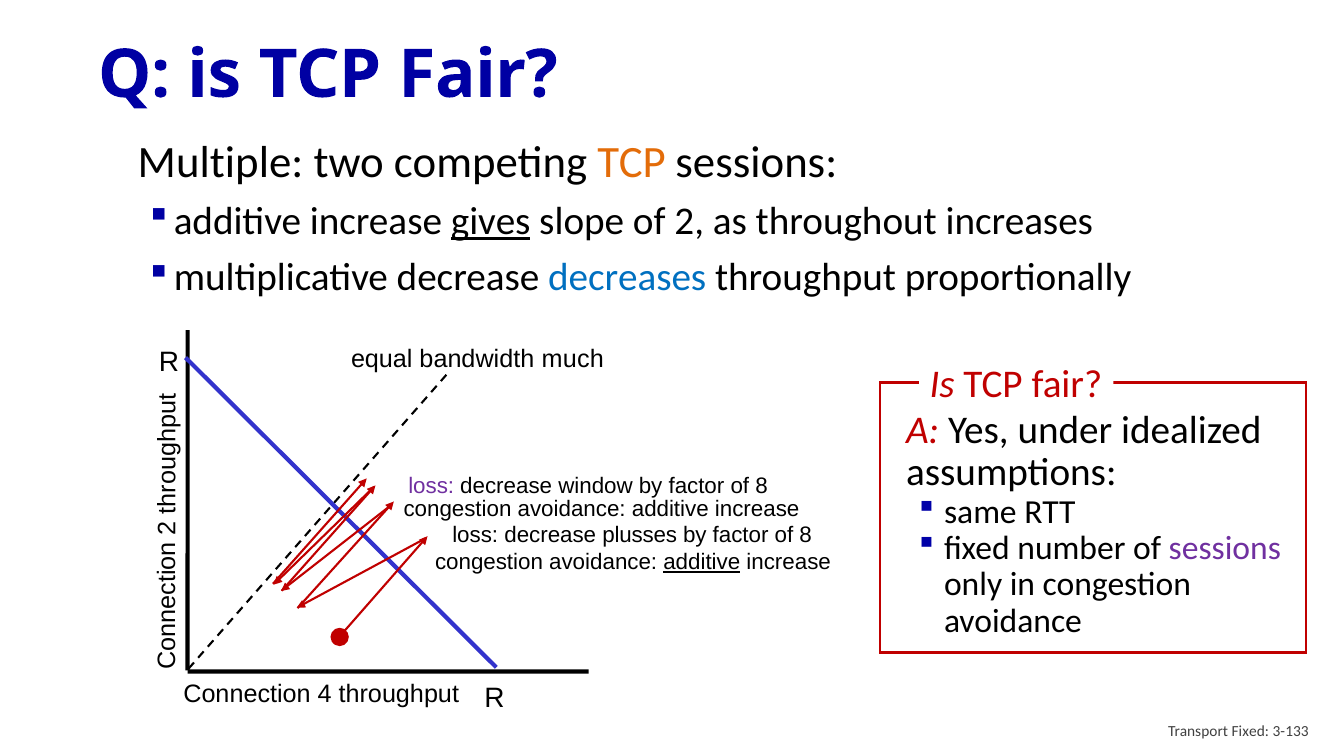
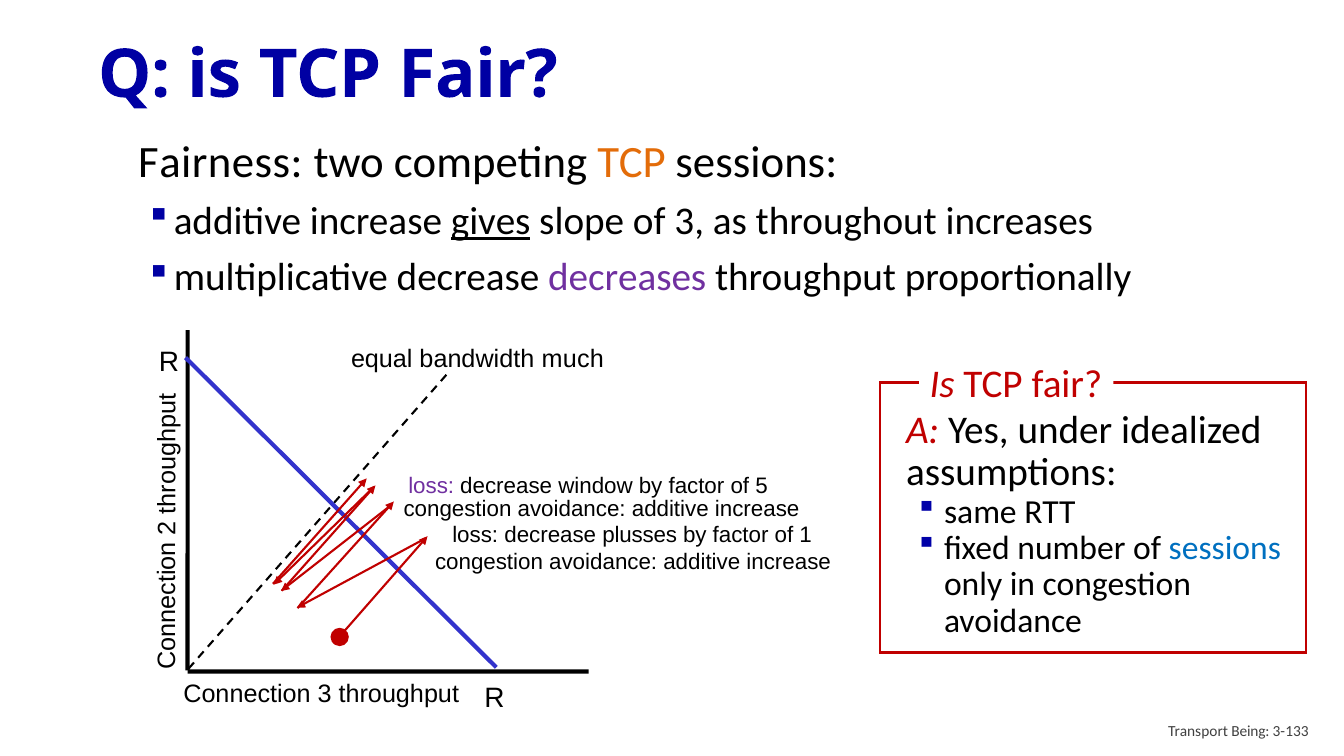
Multiple: Multiple -> Fairness
of 2: 2 -> 3
decreases colour: blue -> purple
8 at (762, 486): 8 -> 5
8 at (806, 535): 8 -> 1
sessions at (1225, 549) colour: purple -> blue
additive at (702, 562) underline: present -> none
Connection 4: 4 -> 3
Transport Fixed: Fixed -> Being
